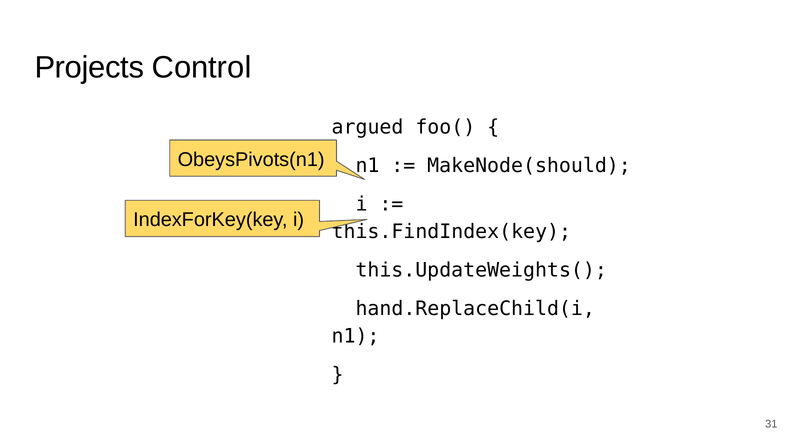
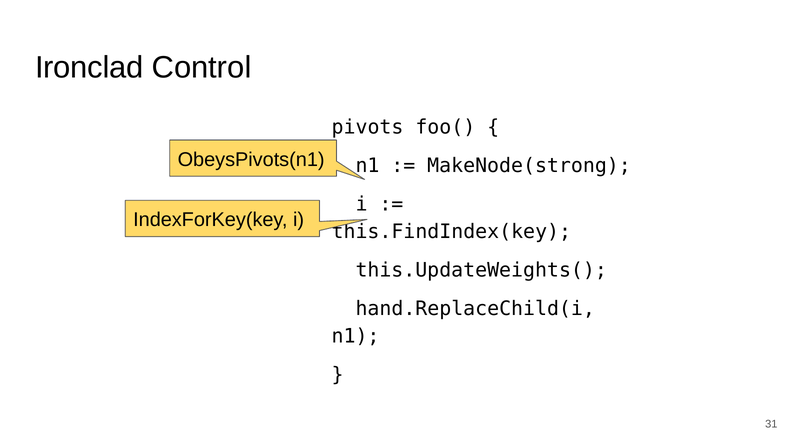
Projects: Projects -> Ironclad
argued: argued -> pivots
MakeNode(should: MakeNode(should -> MakeNode(strong
